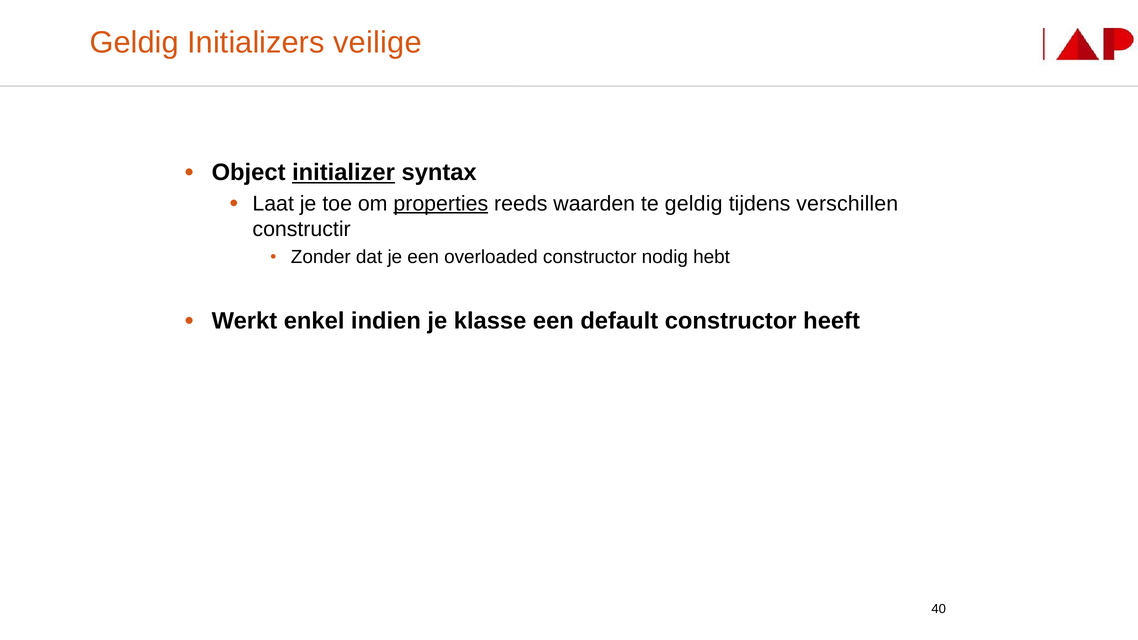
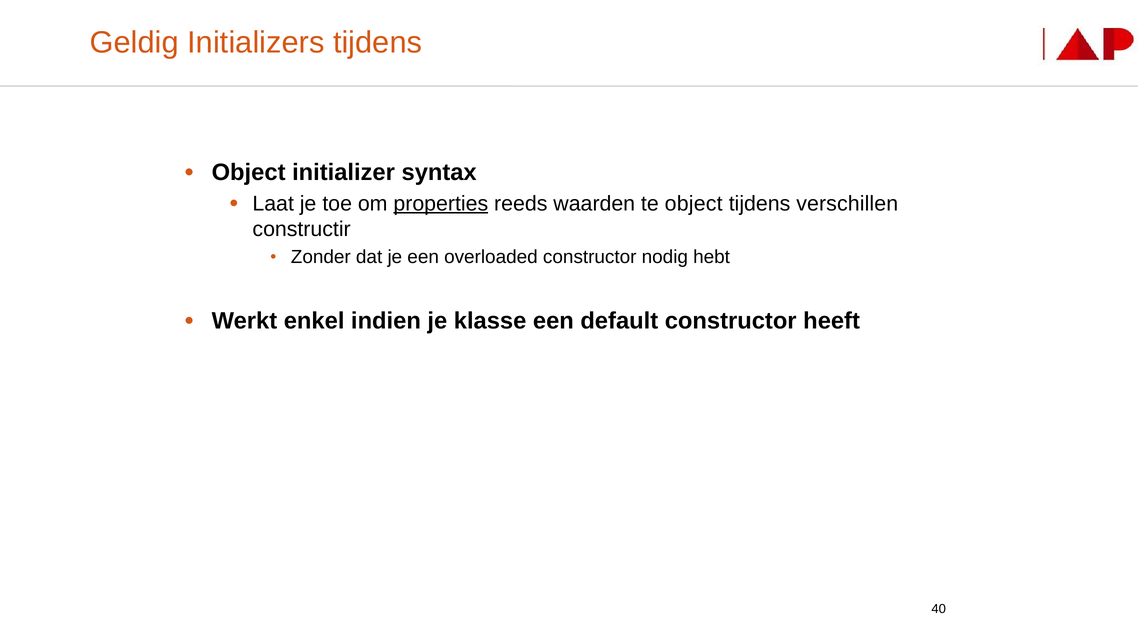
Initializers veilige: veilige -> tijdens
initializer underline: present -> none
te geldig: geldig -> object
